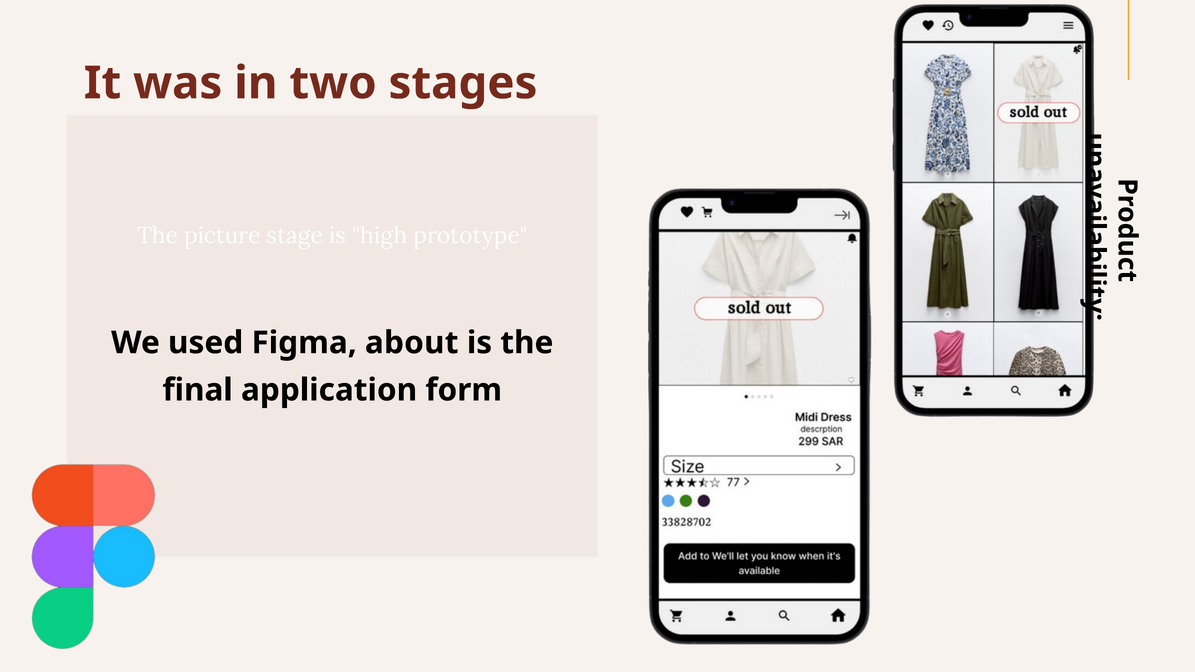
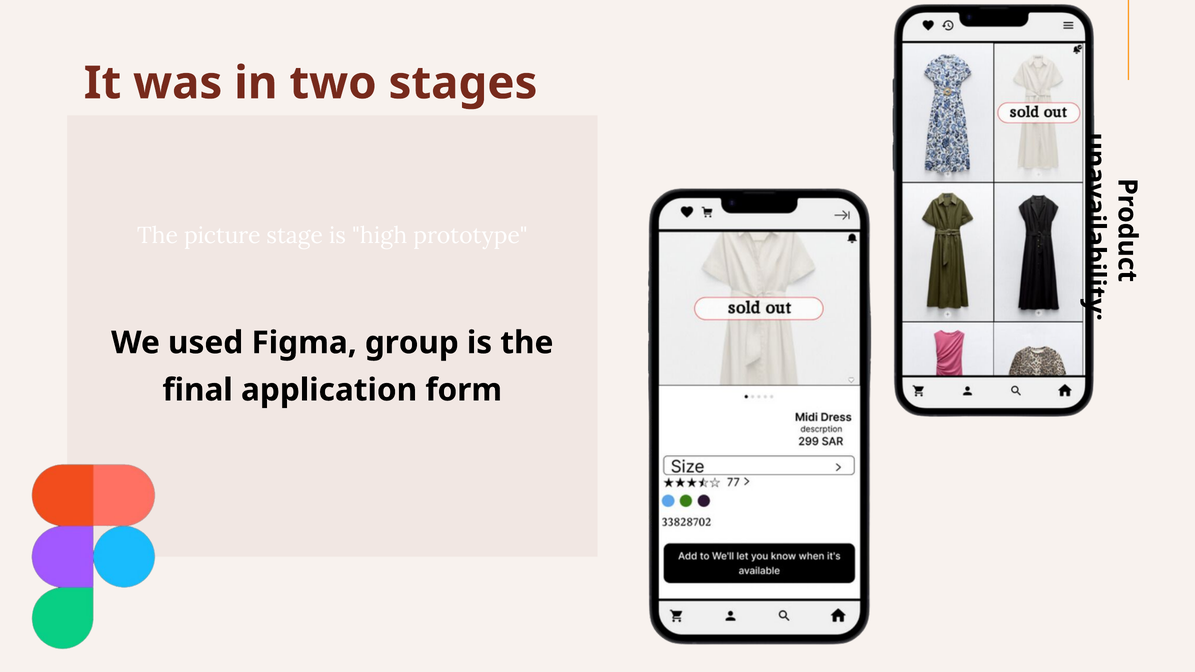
about: about -> group
